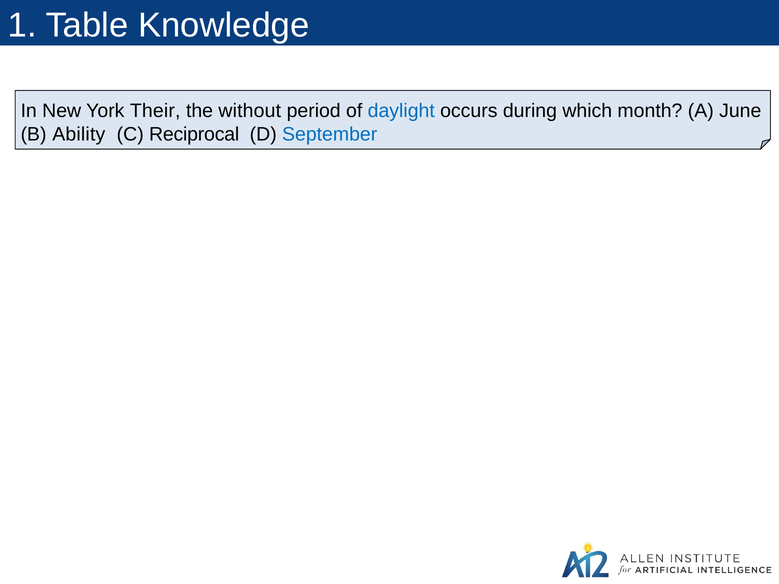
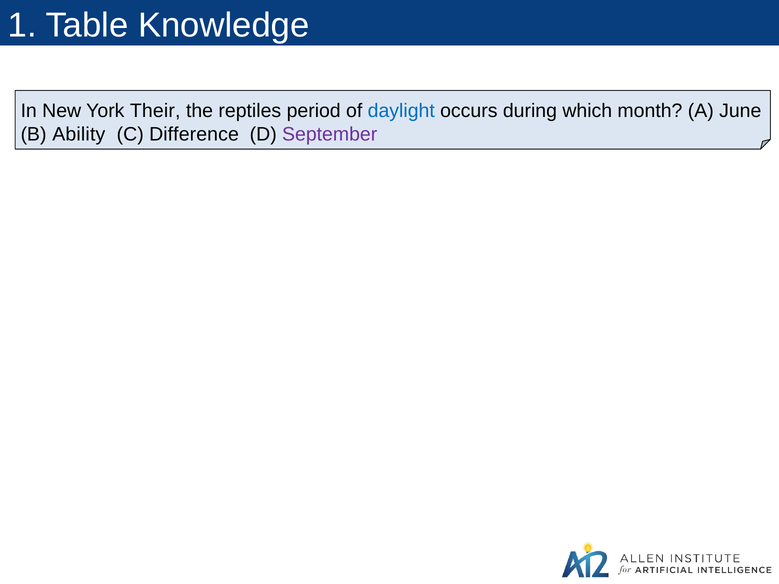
without: without -> reptiles
Reciprocal: Reciprocal -> Difference
September colour: blue -> purple
